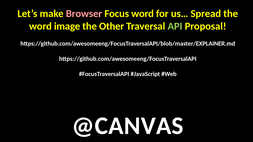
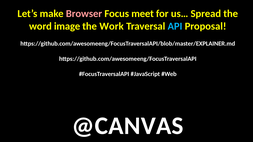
Focus word: word -> meet
Other: Other -> Work
API colour: light green -> light blue
